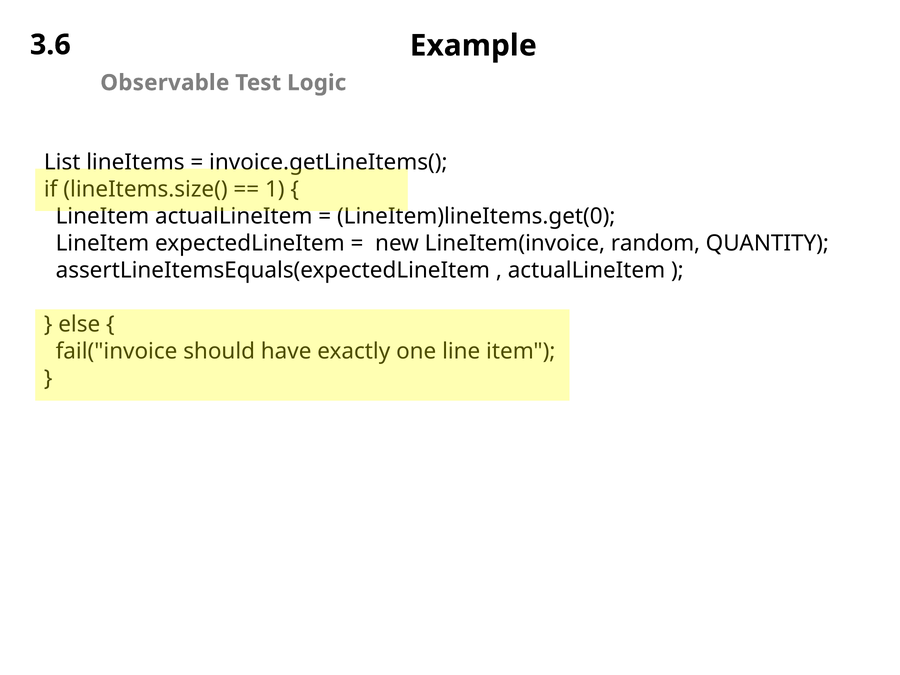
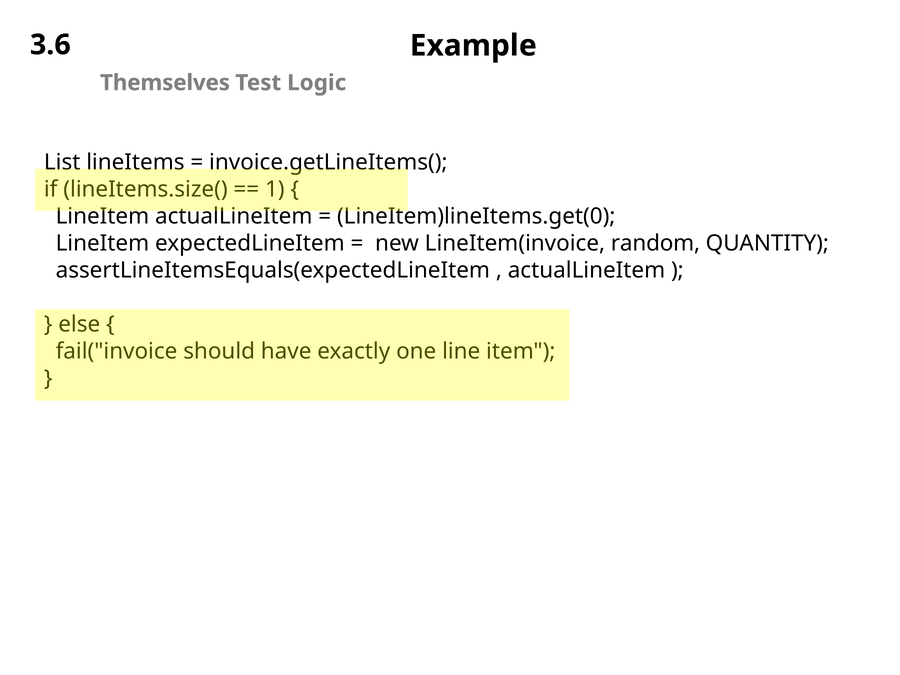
Observable: Observable -> Themselves
